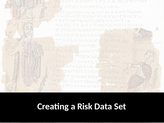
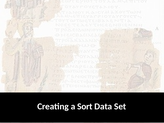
Risk: Risk -> Sort
